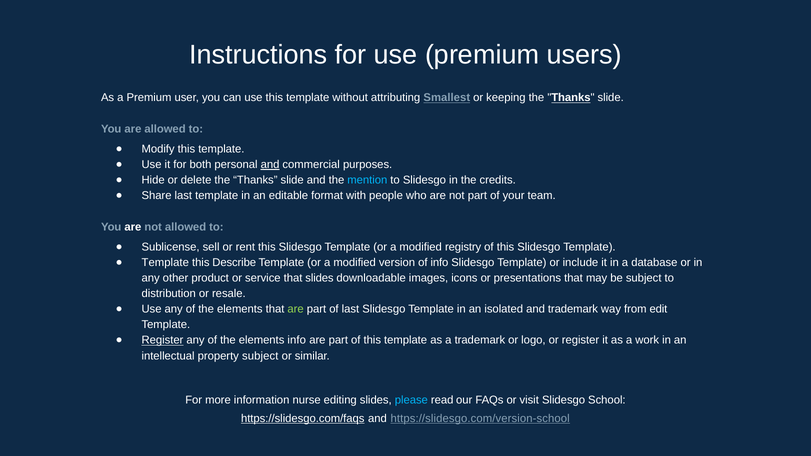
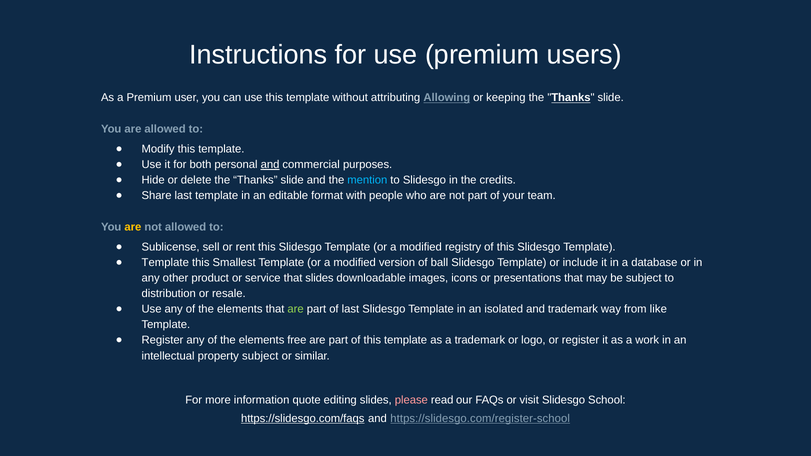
Smallest: Smallest -> Allowing
are at (133, 227) colour: white -> yellow
Describe: Describe -> Smallest
of info: info -> ball
edit: edit -> like
Register at (162, 340) underline: present -> none
elements info: info -> free
nurse: nurse -> quote
please colour: light blue -> pink
https://slidesgo.com/version-school: https://slidesgo.com/version-school -> https://slidesgo.com/register-school
